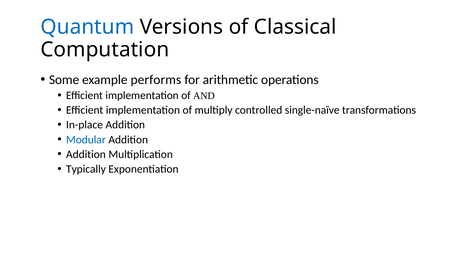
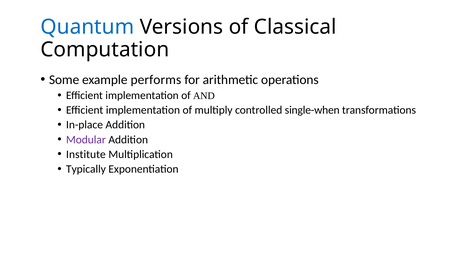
single-naïve: single-naïve -> single-when
Modular colour: blue -> purple
Addition at (86, 154): Addition -> Institute
